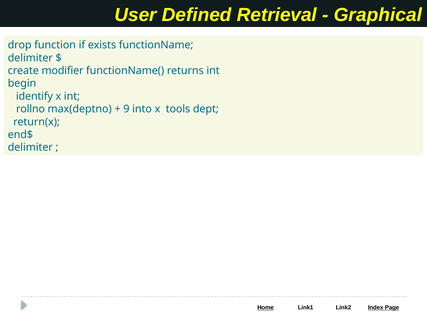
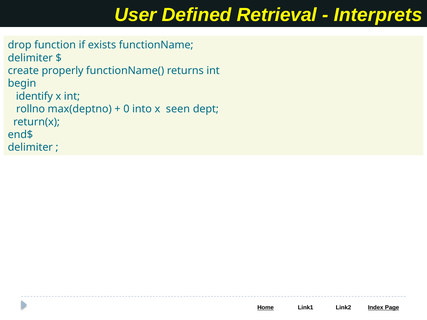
Graphical: Graphical -> Interprets
modifier: modifier -> properly
9: 9 -> 0
tools: tools -> seen
